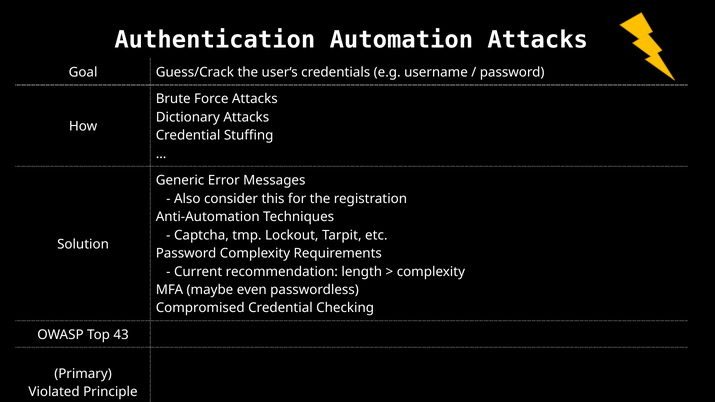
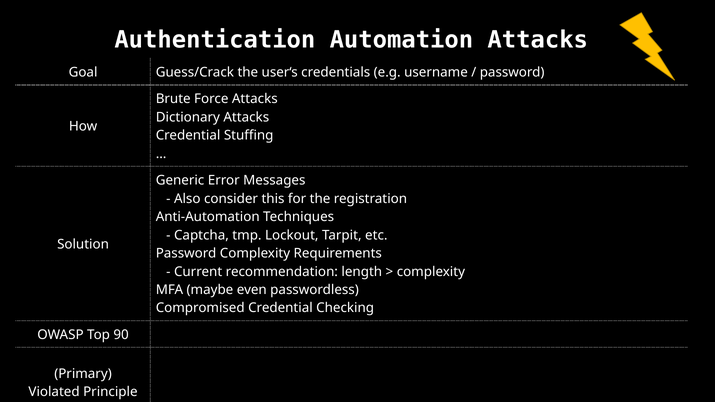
43: 43 -> 90
